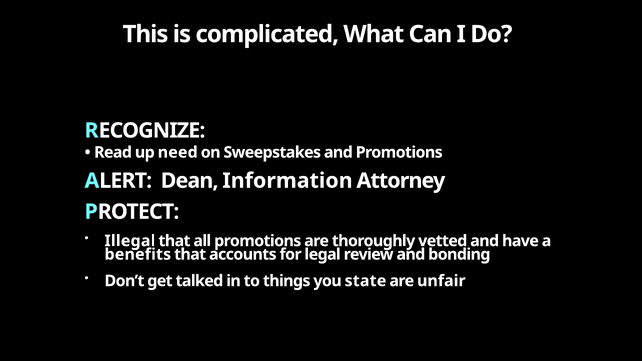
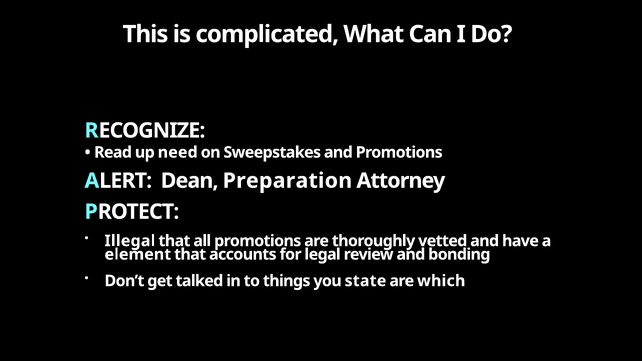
Information: Information -> Preparation
benefits: benefits -> element
unfair: unfair -> which
